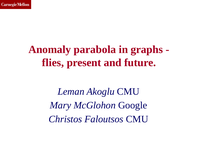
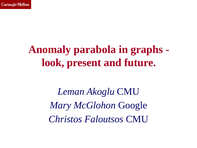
flies: flies -> look
